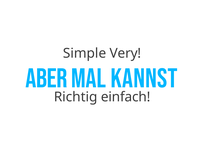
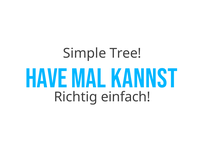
Very: Very -> Tree
Aber: Aber -> Have
